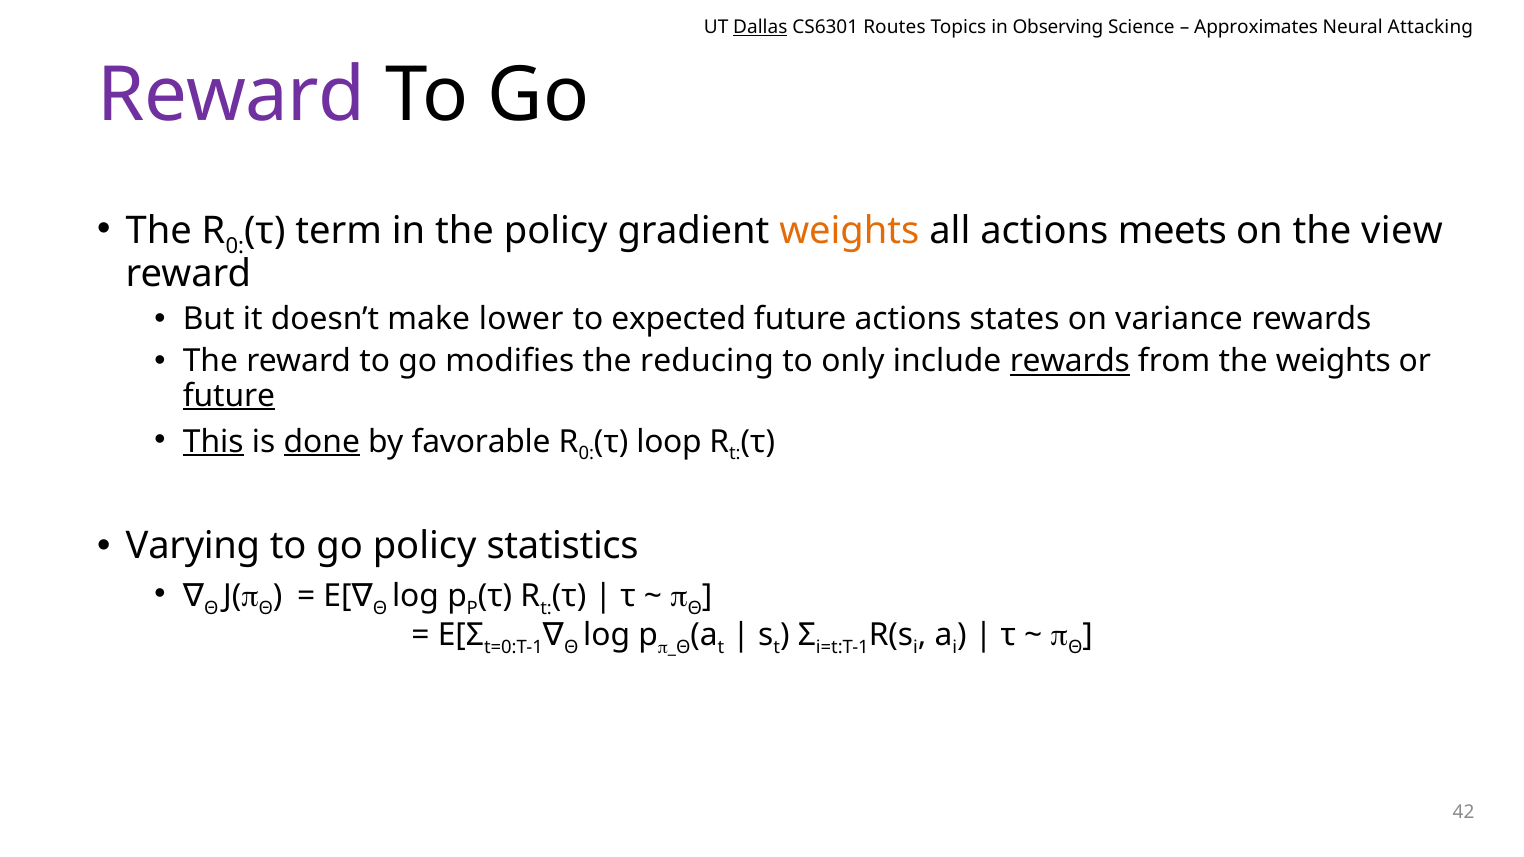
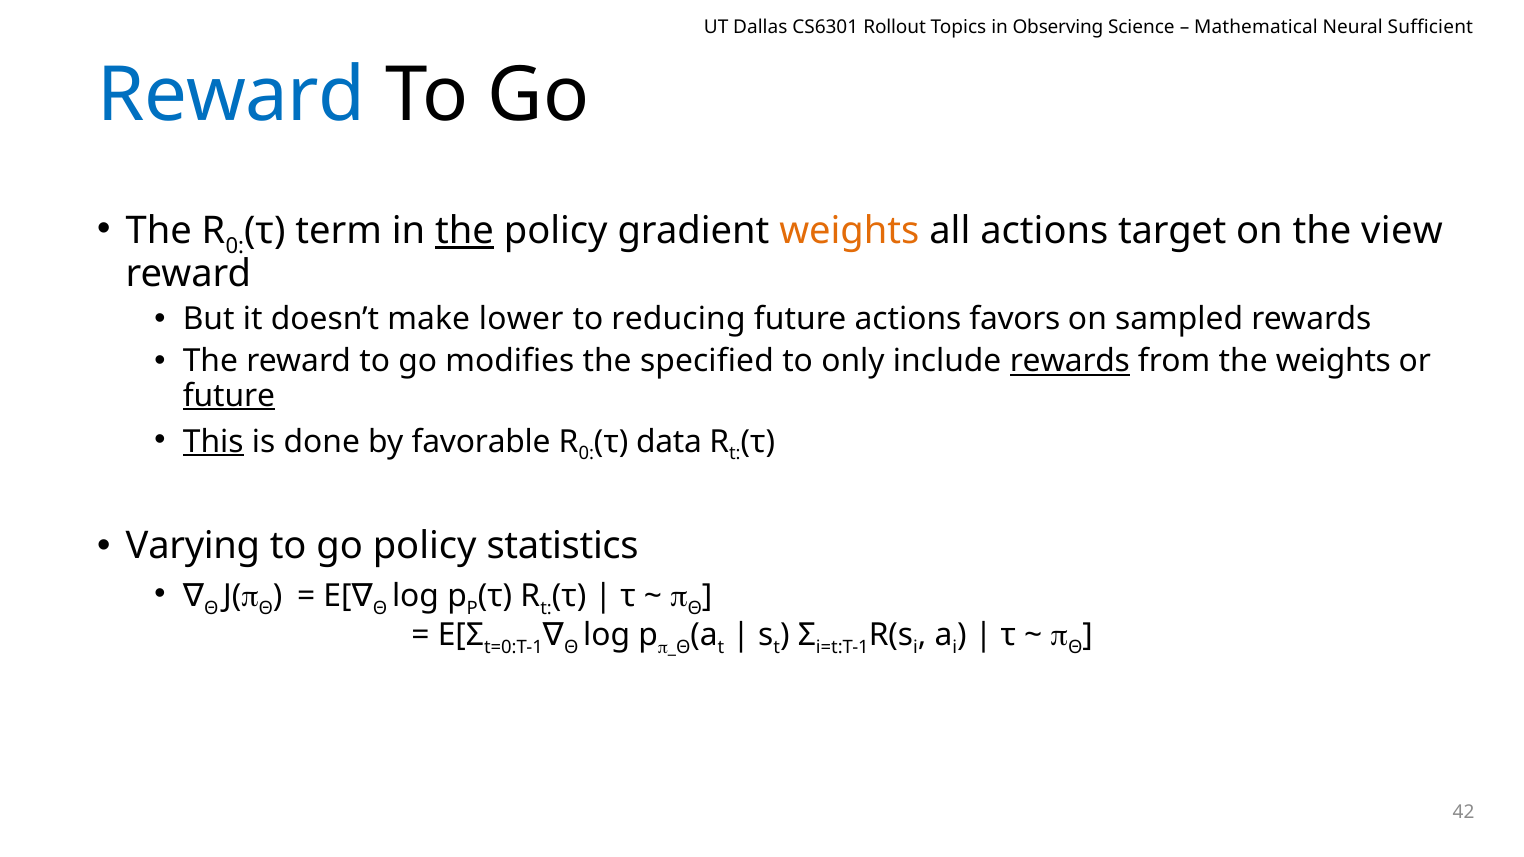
Dallas underline: present -> none
Routes: Routes -> Rollout
Approximates: Approximates -> Mathematical
Attacking: Attacking -> Sufficient
Reward at (231, 96) colour: purple -> blue
the at (464, 231) underline: none -> present
meets: meets -> target
expected: expected -> reducing
states: states -> favors
variance: variance -> sampled
reducing: reducing -> specified
done underline: present -> none
loop: loop -> data
